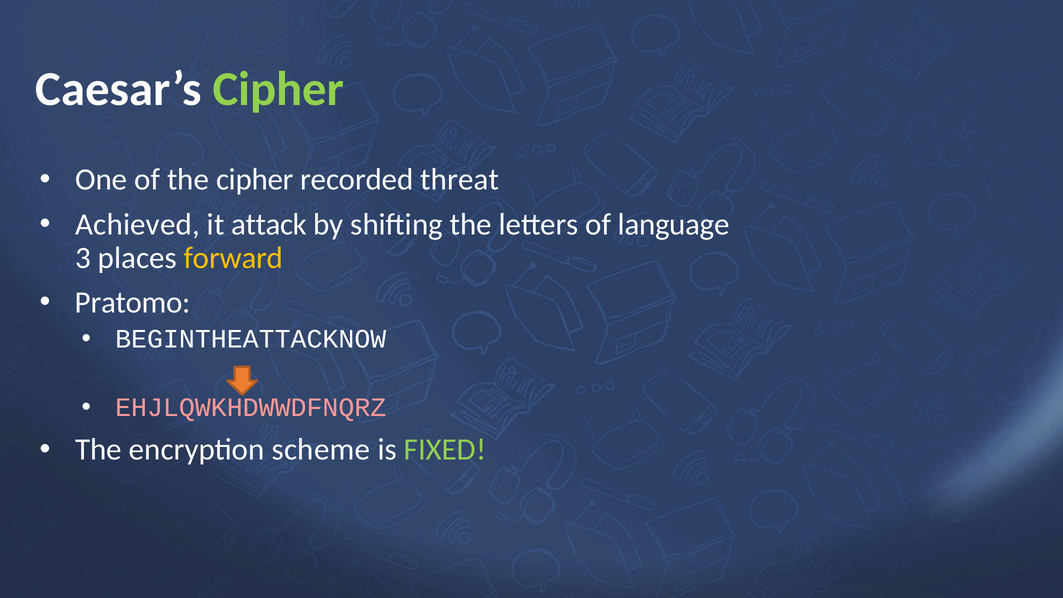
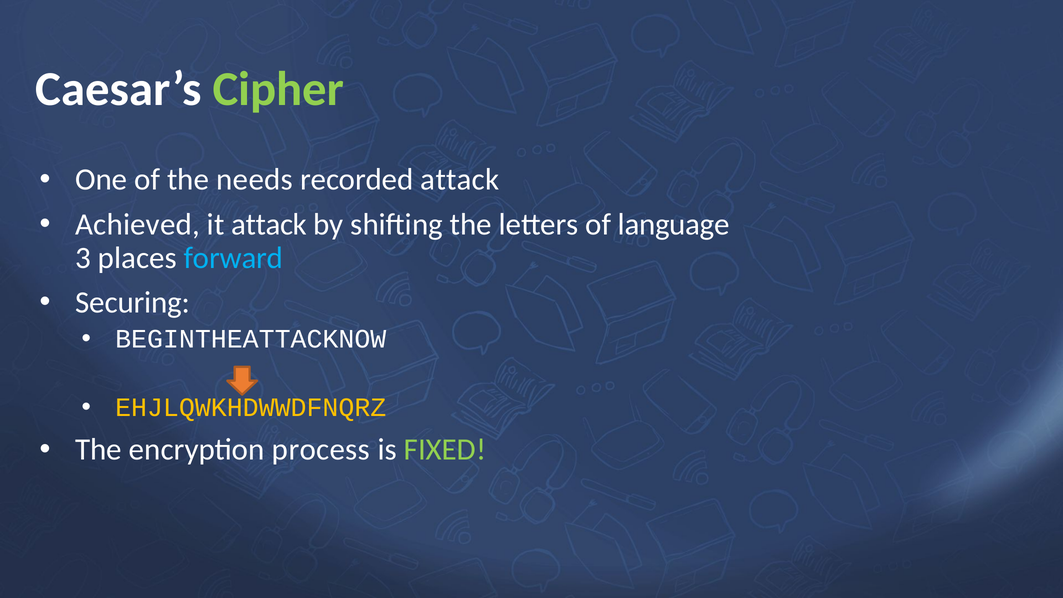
the cipher: cipher -> needs
recorded threat: threat -> attack
forward colour: yellow -> light blue
Pratomo: Pratomo -> Securing
EHJLQWKHDWWDFNQRZ colour: pink -> yellow
scheme: scheme -> process
